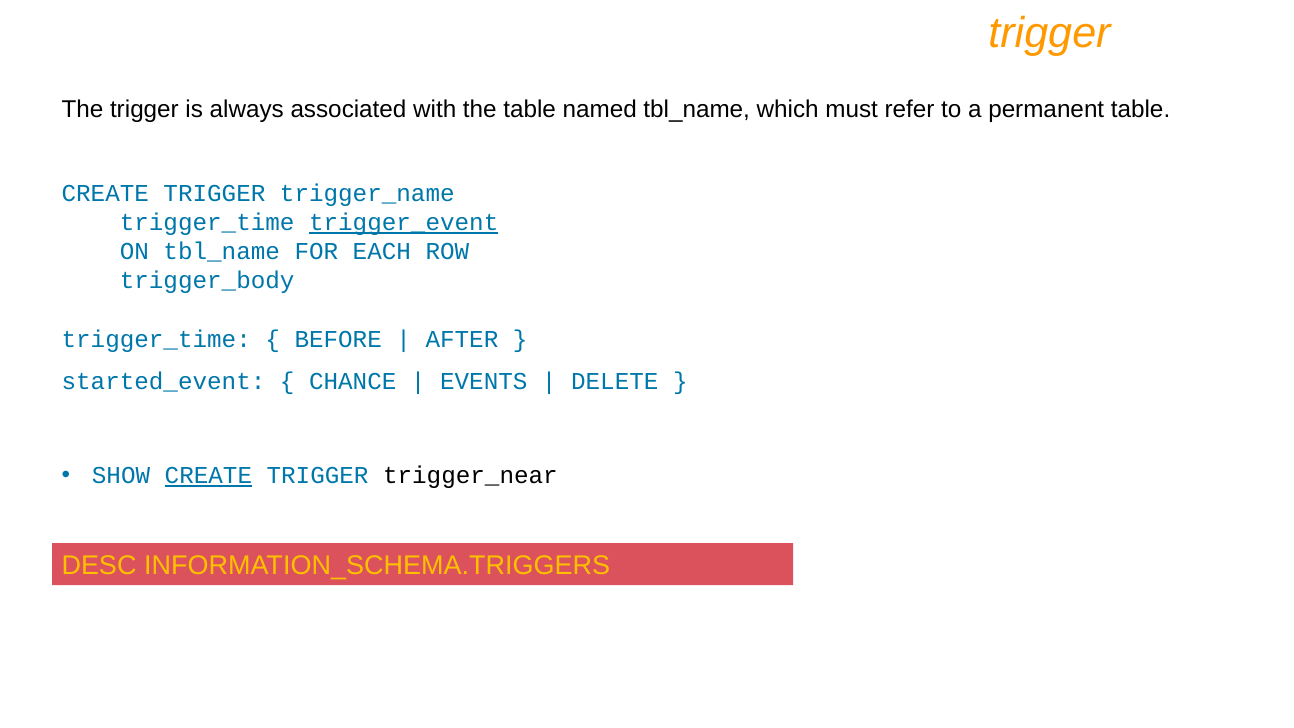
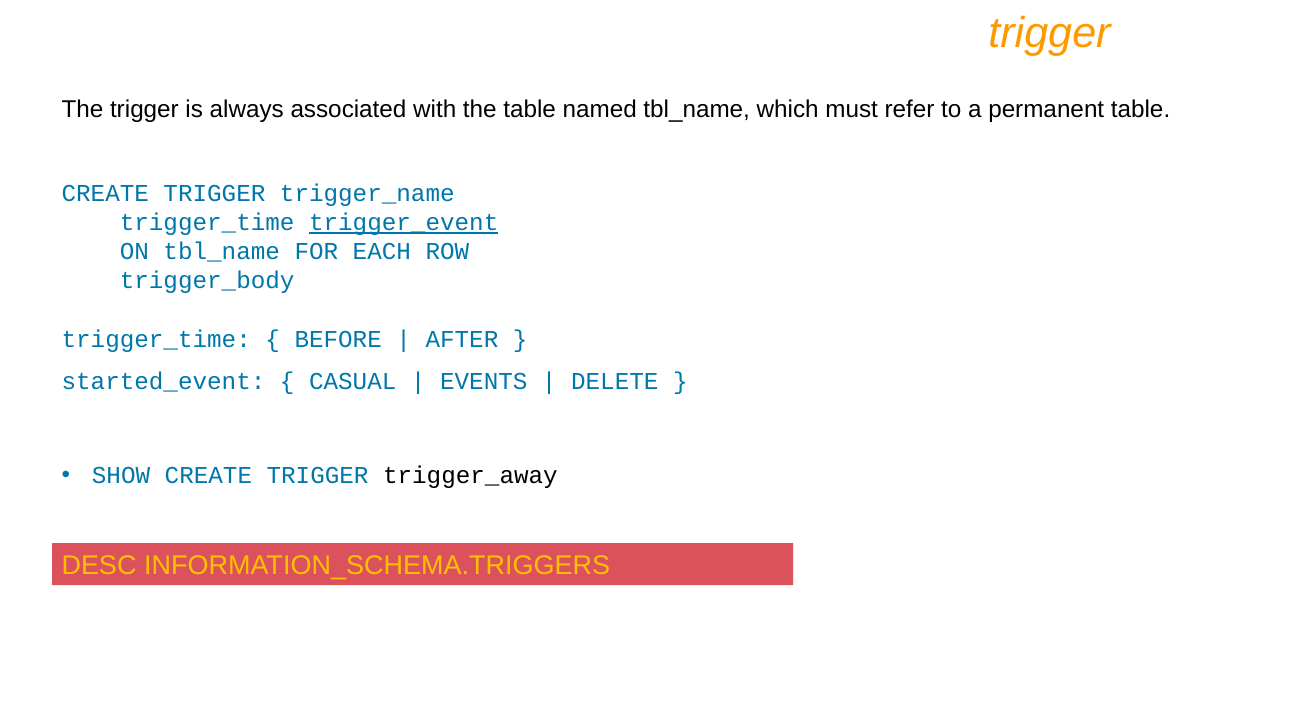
CHANCE: CHANCE -> CASUAL
CREATE at (208, 476) underline: present -> none
trigger_near: trigger_near -> trigger_away
